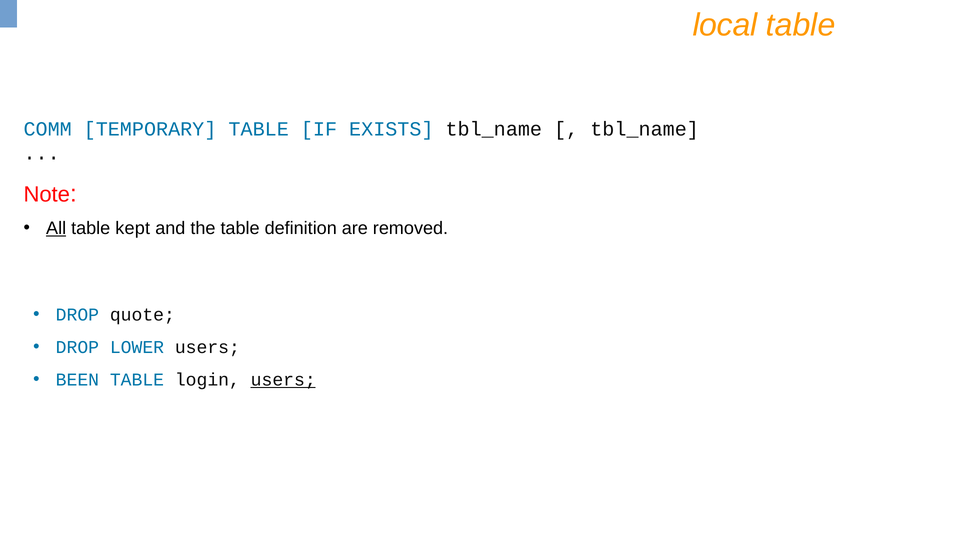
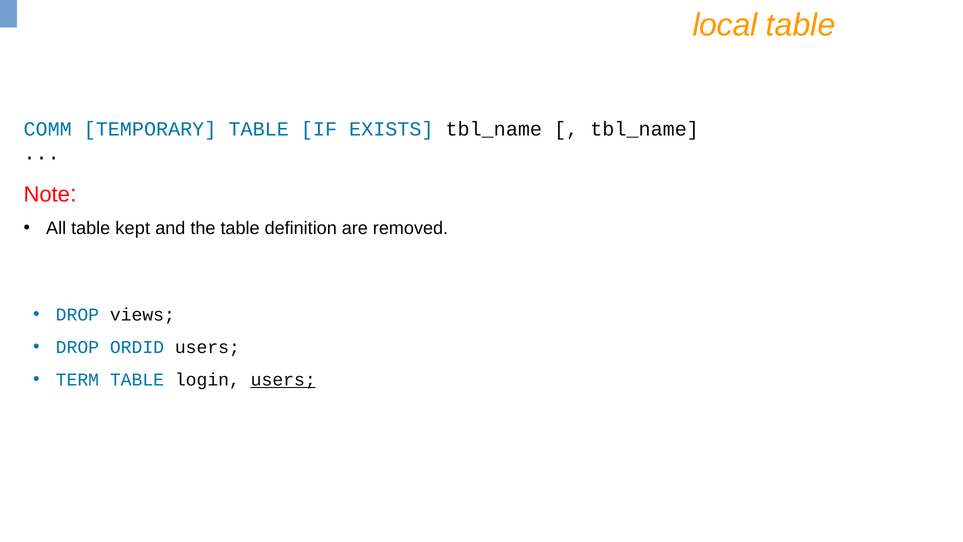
All underline: present -> none
quote: quote -> views
LOWER: LOWER -> ORDID
BEEN: BEEN -> TERM
